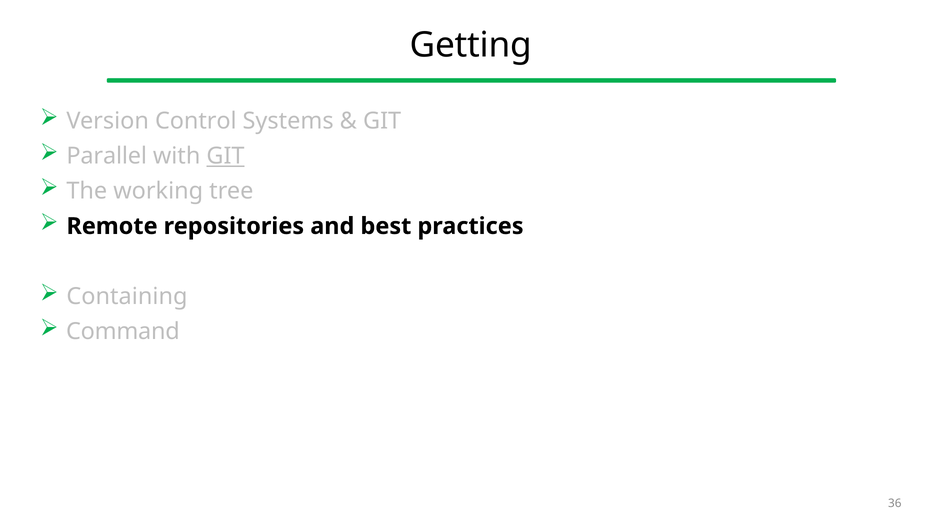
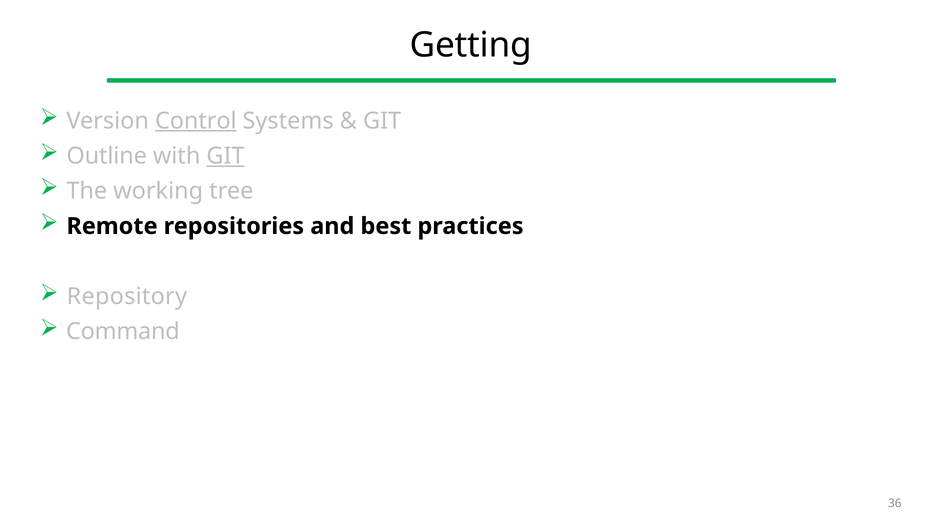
Control underline: none -> present
Parallel: Parallel -> Outline
Containing: Containing -> Repository
